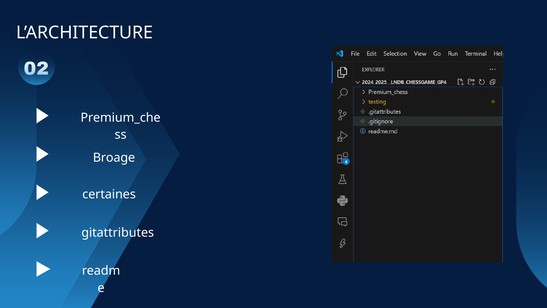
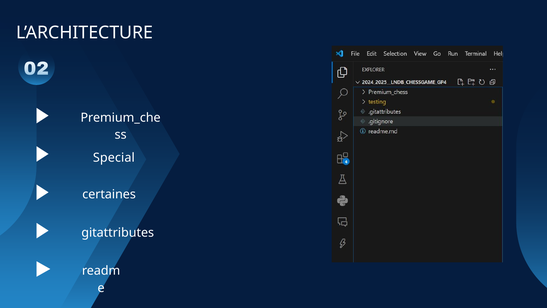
Broage: Broage -> Special
